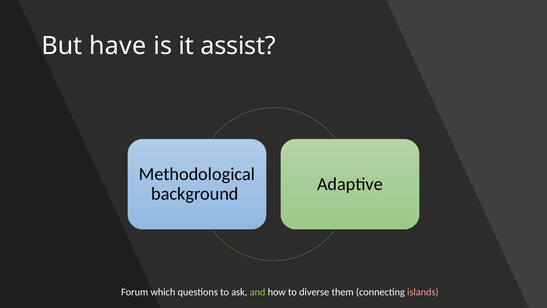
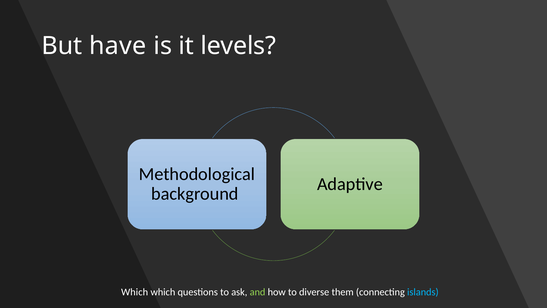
assist: assist -> levels
Forum at (135, 292): Forum -> Which
islands colour: pink -> light blue
